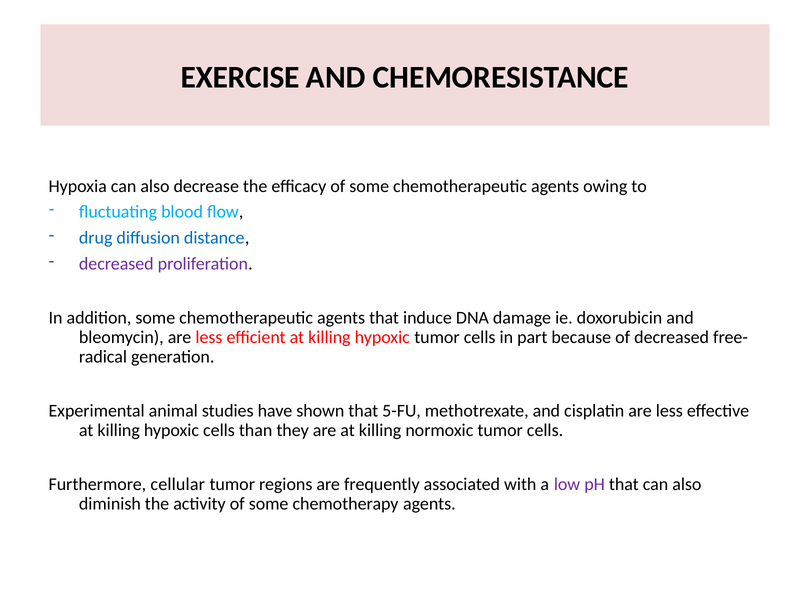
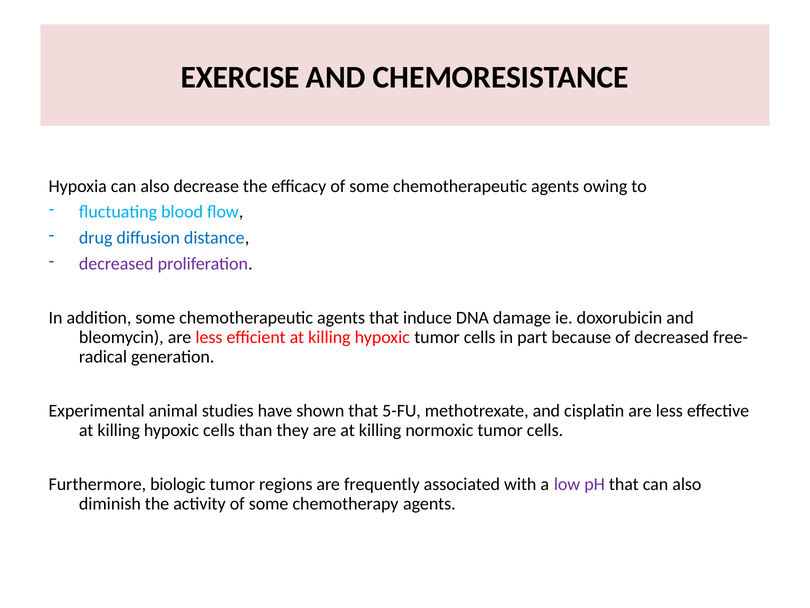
cellular: cellular -> biologic
